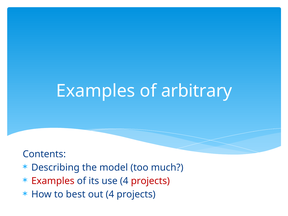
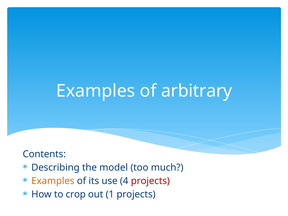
Examples at (53, 181) colour: red -> orange
best: best -> crop
out 4: 4 -> 1
